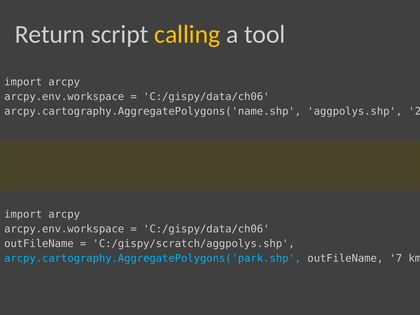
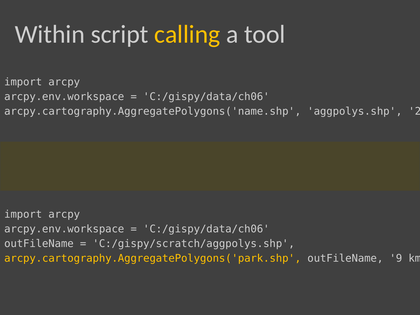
Return: Return -> Within
arcpy.cartography.AggregatePolygons('park.shp colour: light blue -> yellow
7: 7 -> 9
